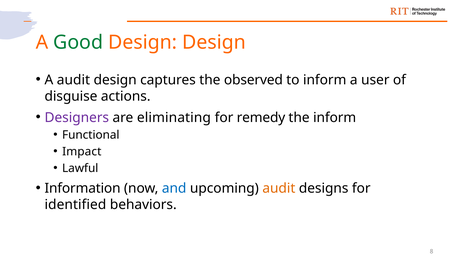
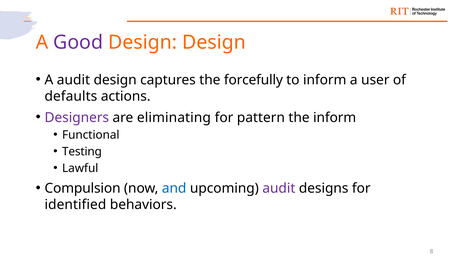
Good colour: green -> purple
observed: observed -> forcefully
disguise: disguise -> defaults
remedy: remedy -> pattern
Impact: Impact -> Testing
Information: Information -> Compulsion
audit at (279, 188) colour: orange -> purple
